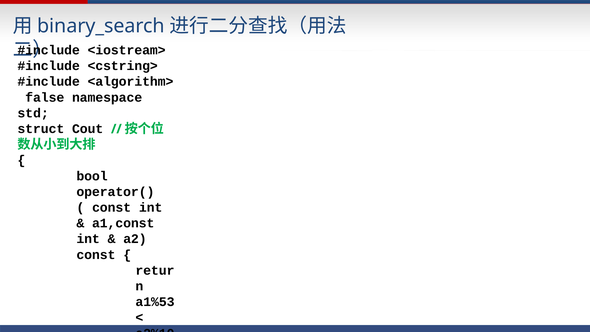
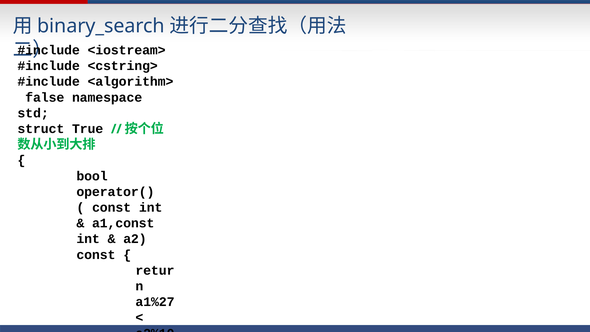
struct Cout: Cout -> True
a1%53: a1%53 -> a1%27
